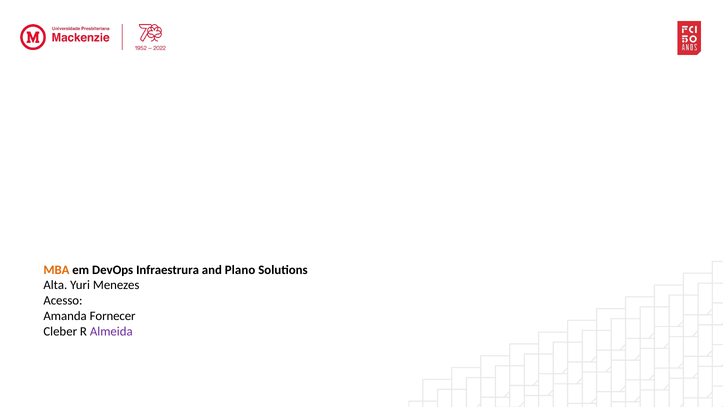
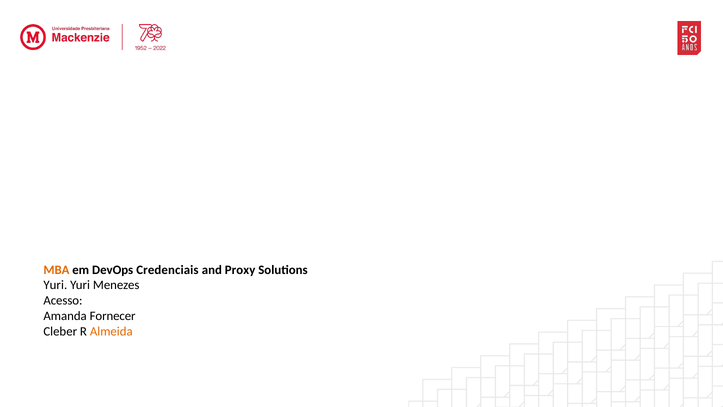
Infraestrura: Infraestrura -> Credenciais
Plano: Plano -> Proxy
Alta at (55, 285): Alta -> Yuri
Almeida colour: purple -> orange
